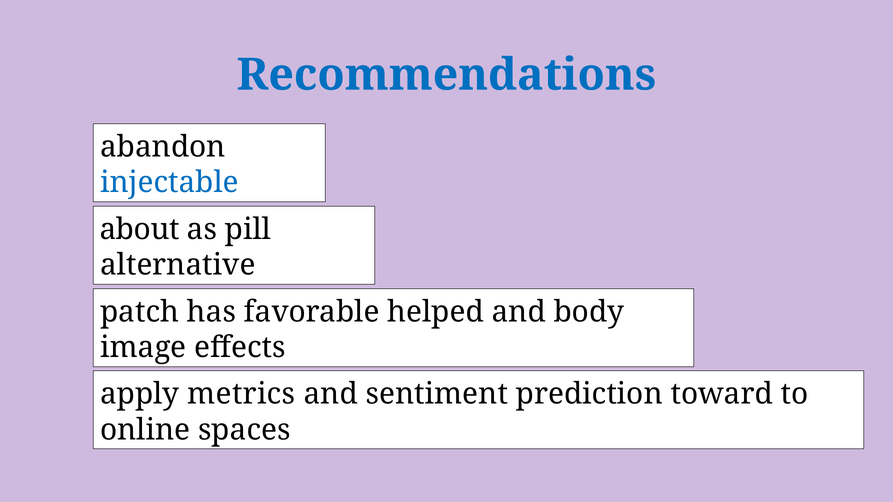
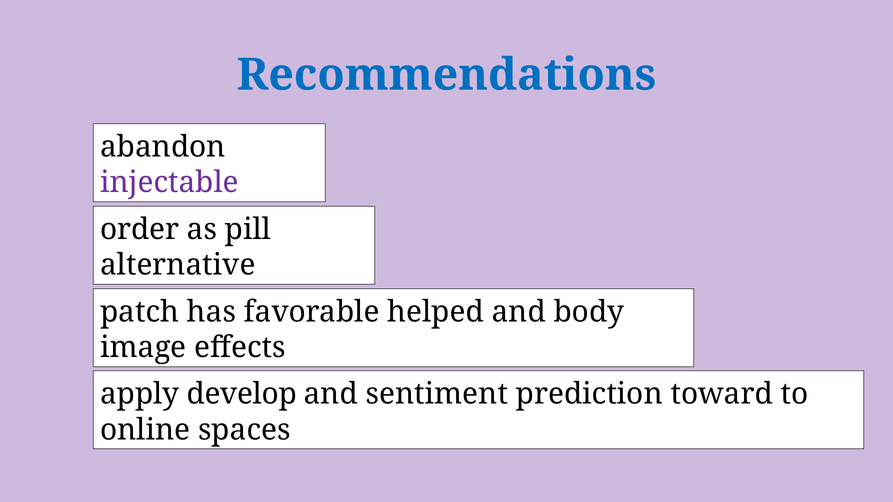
injectable colour: blue -> purple
about: about -> order
metrics: metrics -> develop
